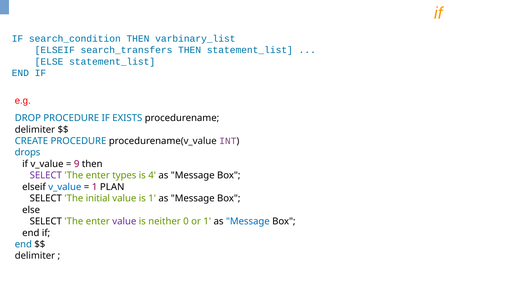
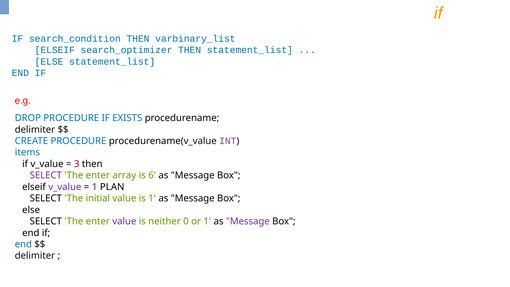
search_transfers: search_transfers -> search_optimizer
drops: drops -> items
9: 9 -> 3
types: types -> array
4: 4 -> 6
v_value at (65, 187) colour: blue -> purple
Message at (248, 221) colour: blue -> purple
